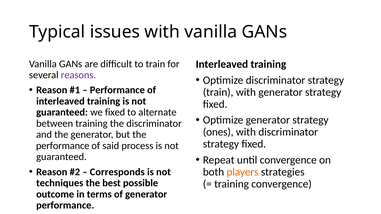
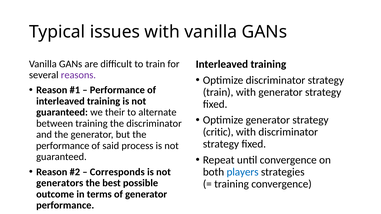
we fixed: fixed -> their
ones: ones -> critic
players colour: orange -> blue
techniques: techniques -> generators
